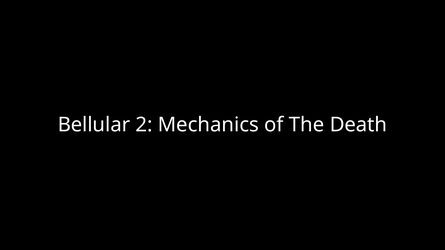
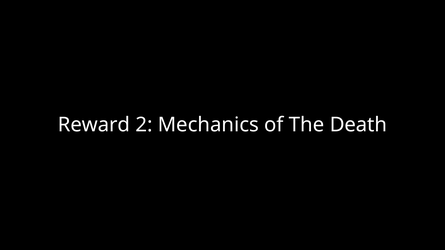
Bellular: Bellular -> Reward
